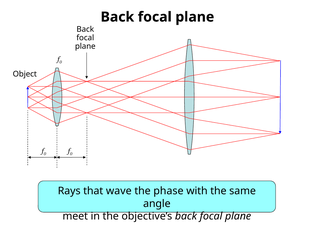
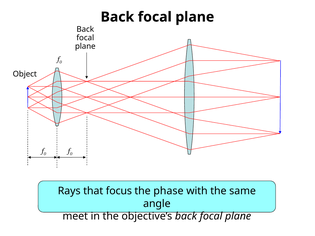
wave: wave -> focus
